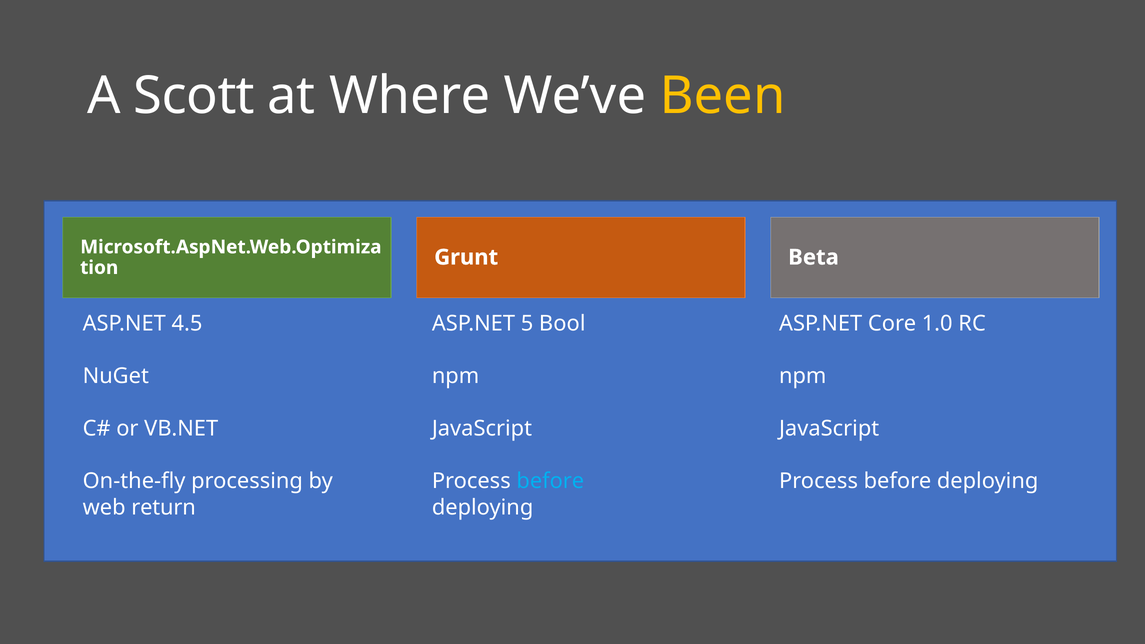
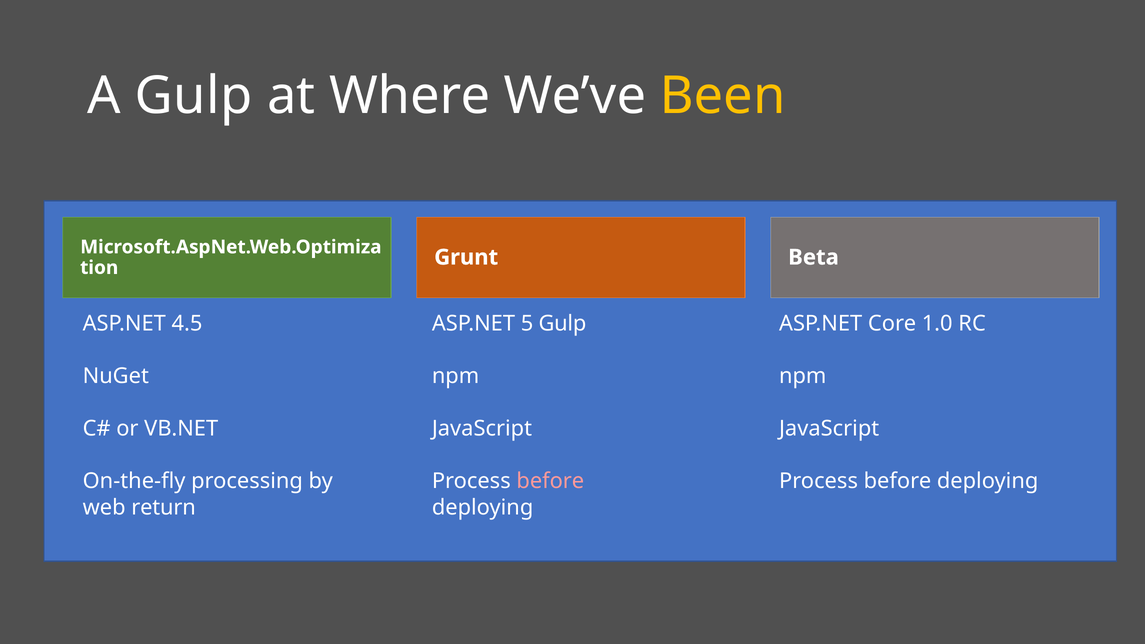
A Scott: Scott -> Gulp
5 Bool: Bool -> Gulp
before at (550, 481) colour: light blue -> pink
